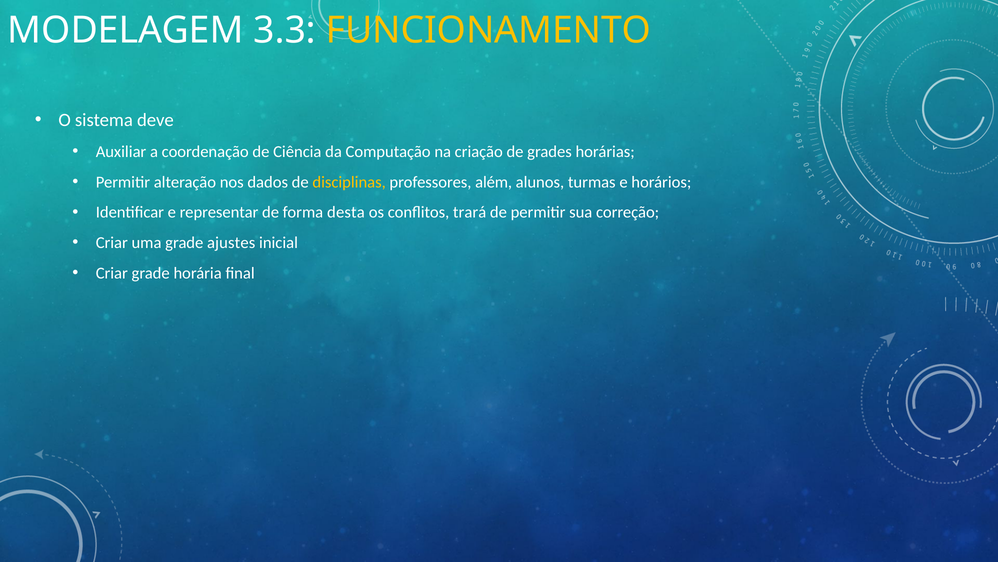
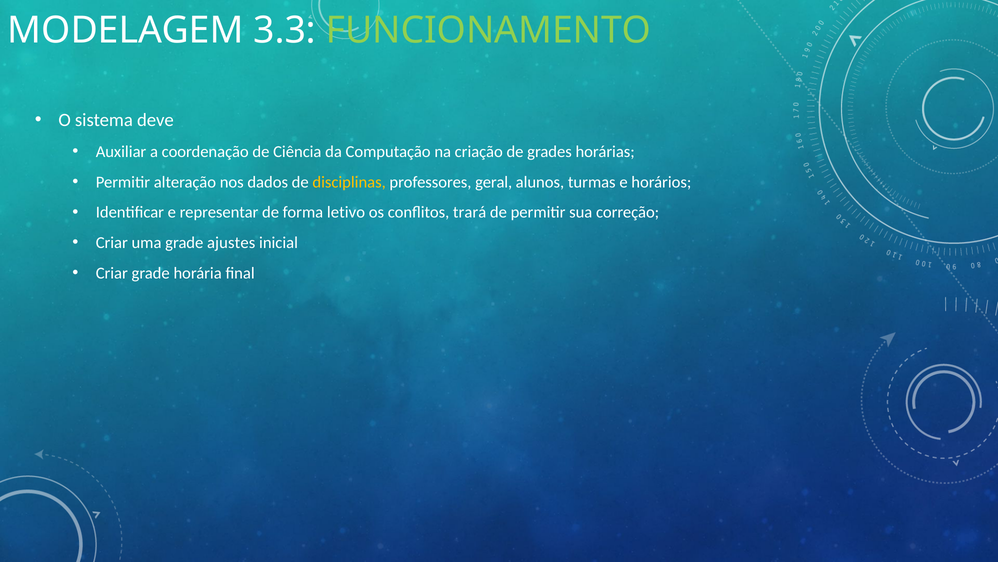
FUNCIONAMENTO colour: yellow -> light green
além: além -> geral
desta: desta -> letivo
